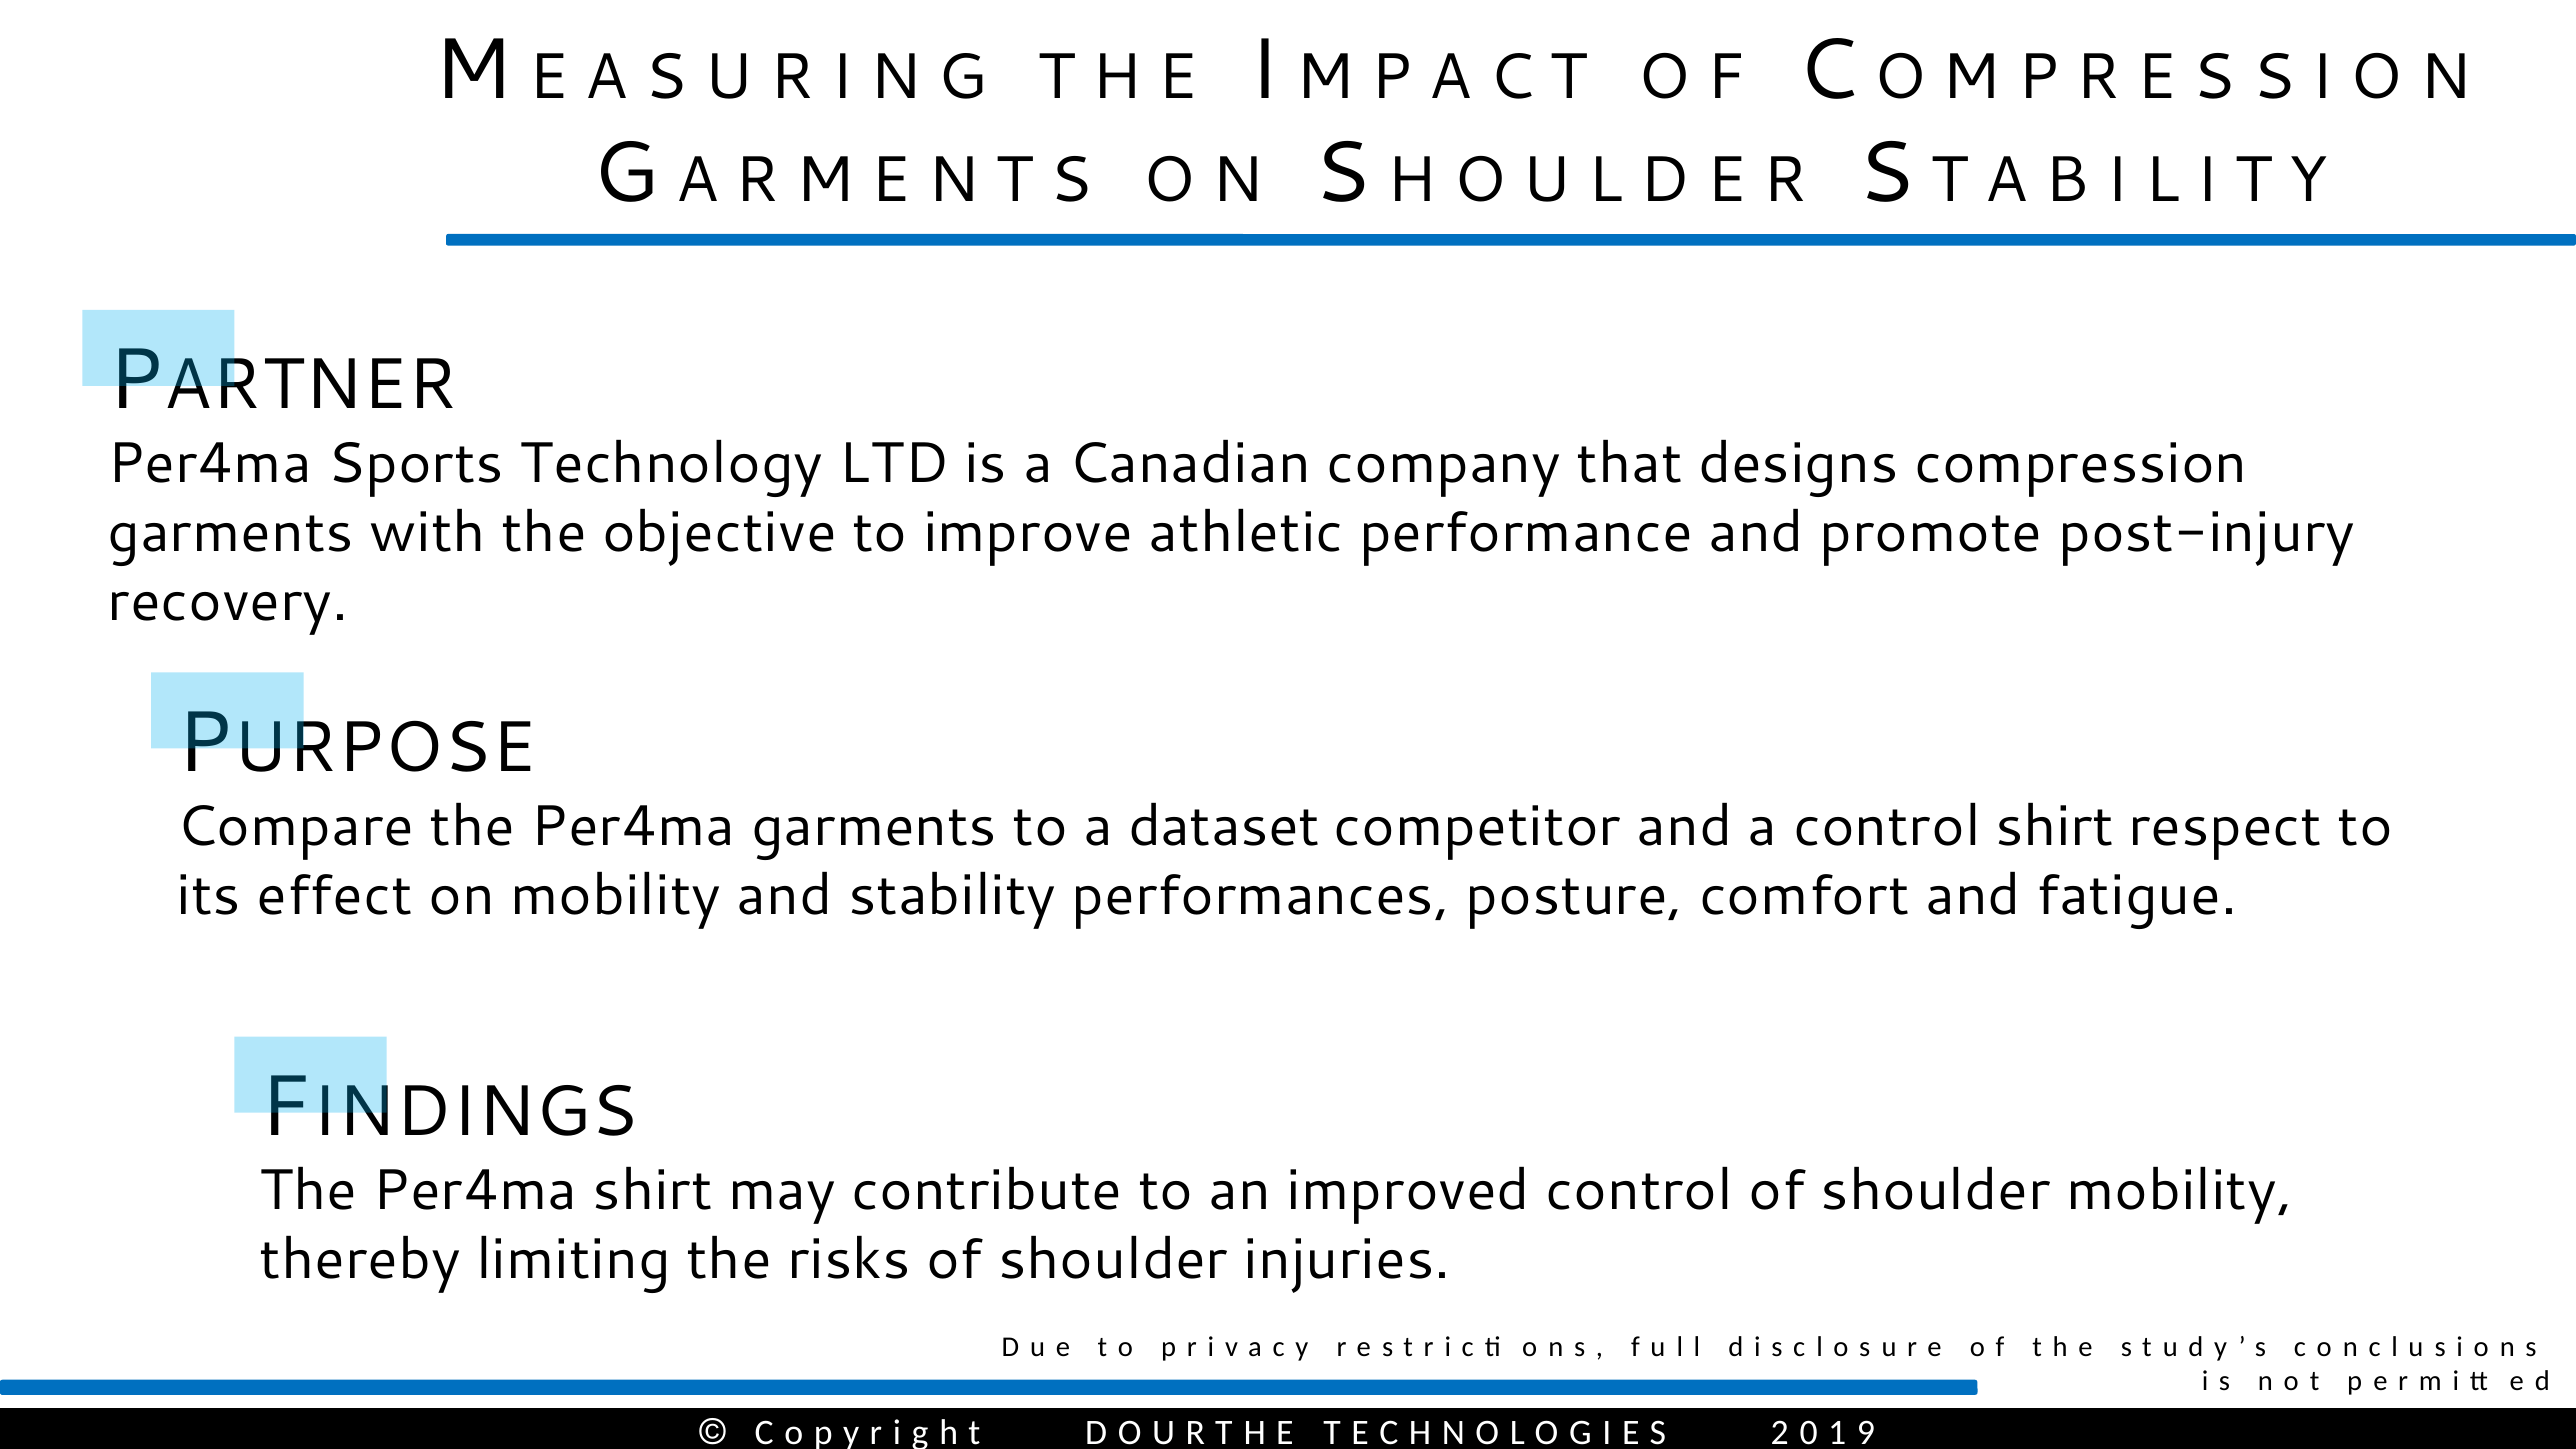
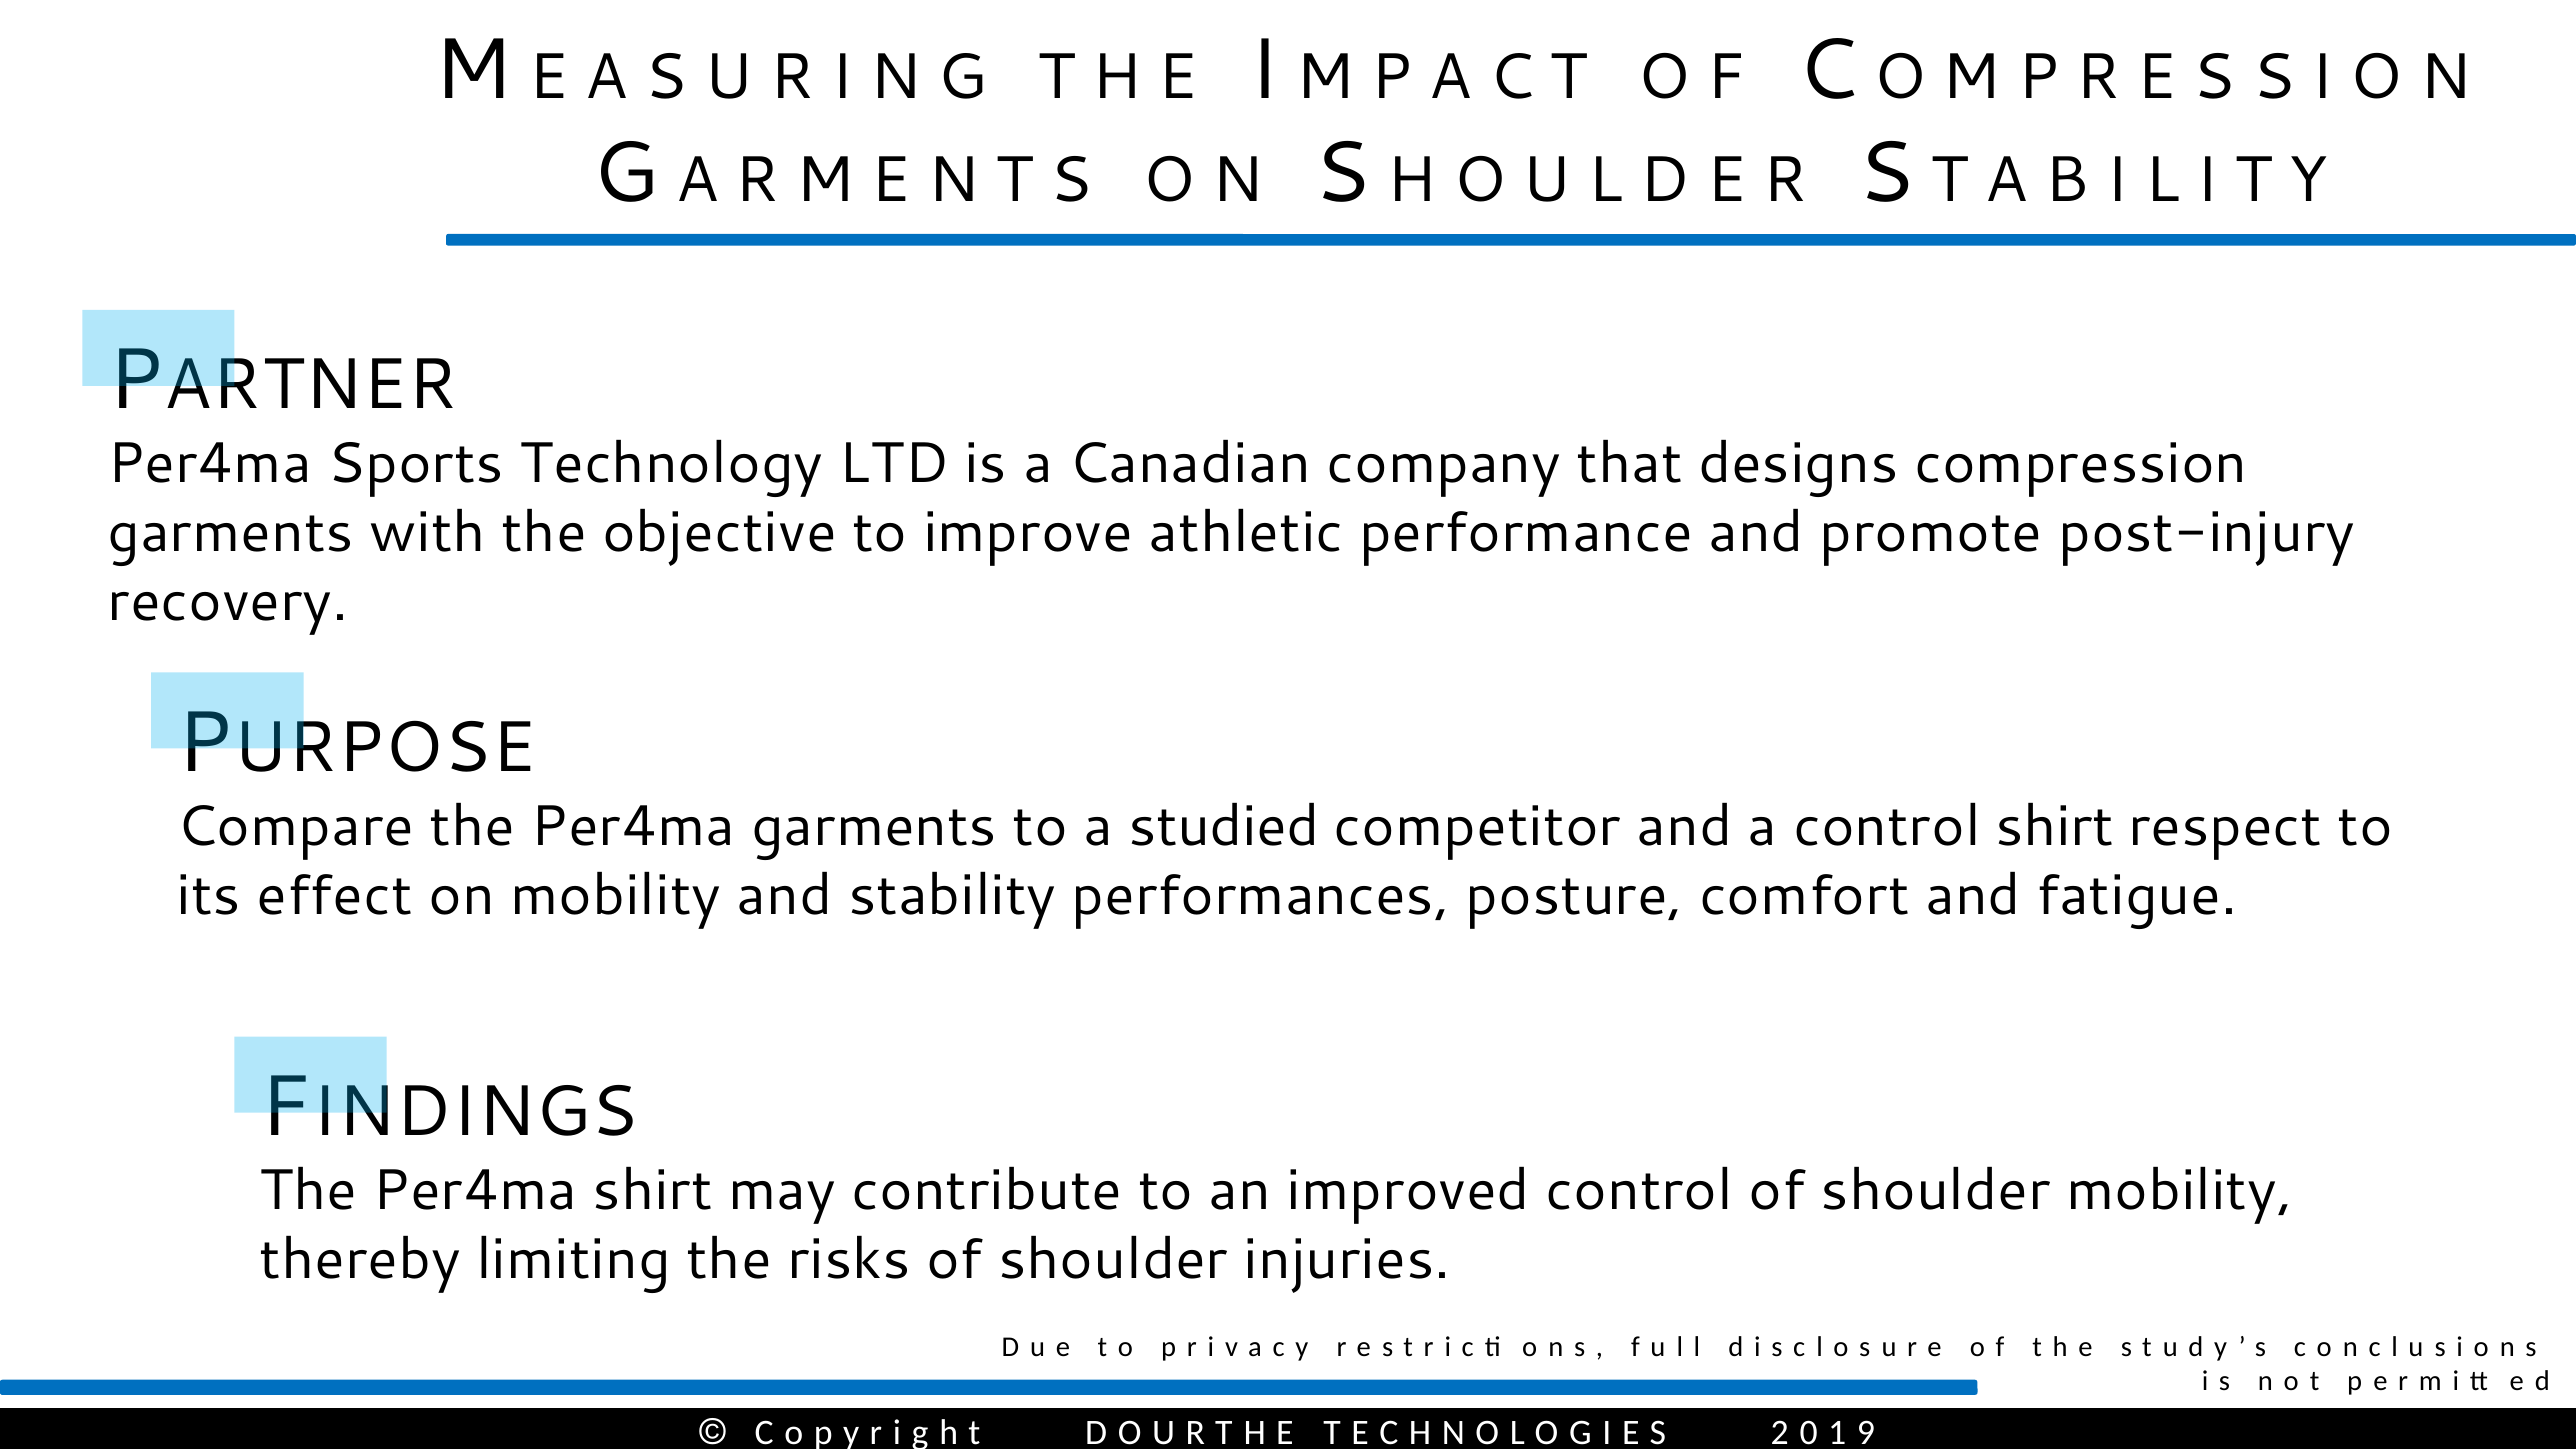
dataset: dataset -> studied
